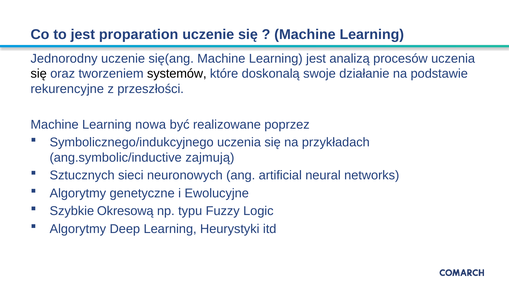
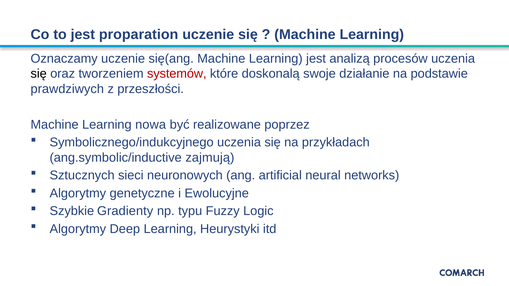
Jednorodny: Jednorodny -> Oznaczamy
systemów colour: black -> red
rekurencyjne: rekurencyjne -> prawdziwych
Okresową: Okresową -> Gradienty
